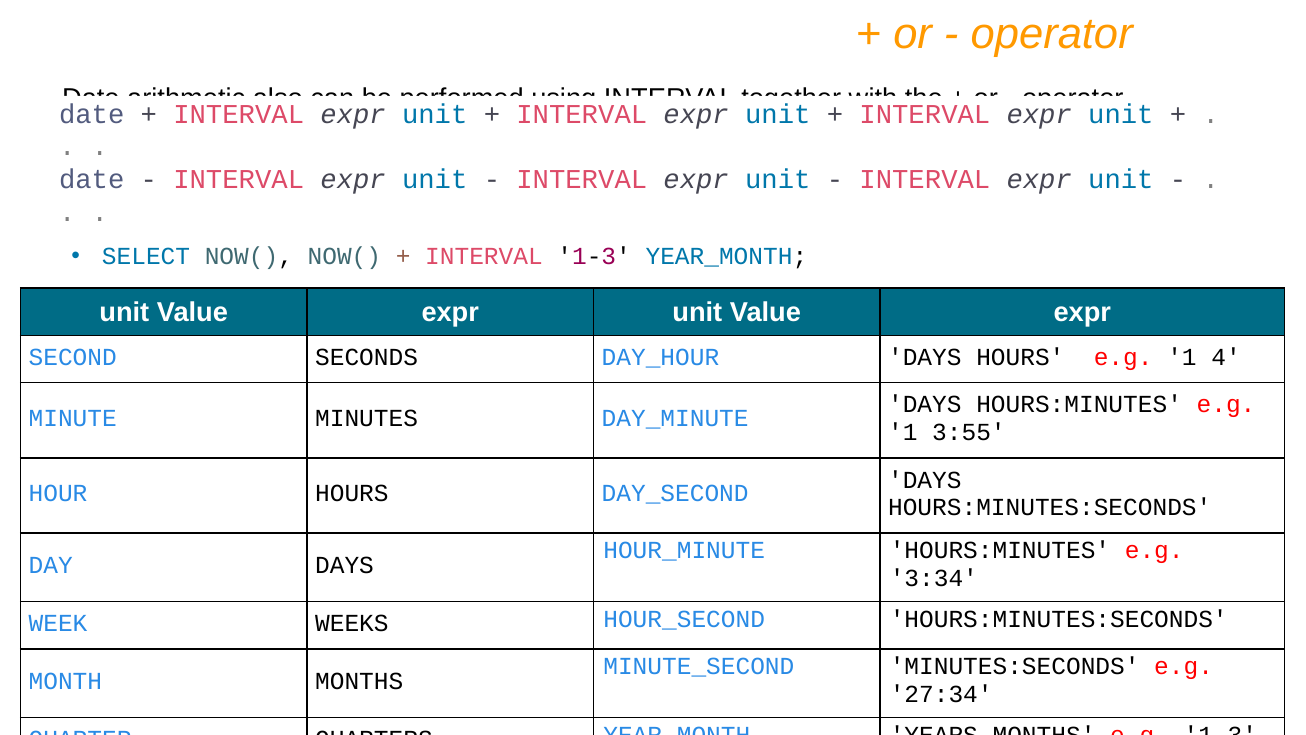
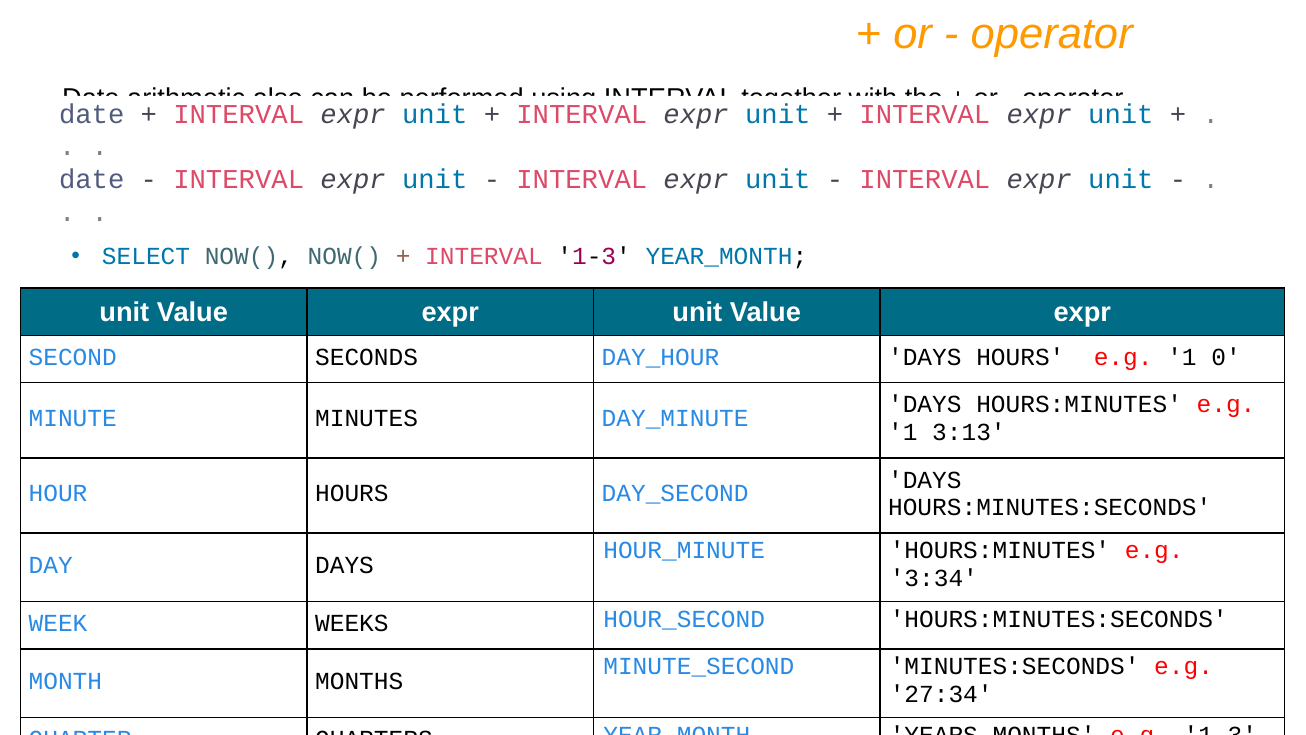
4: 4 -> 0
3:55: 3:55 -> 3:13
